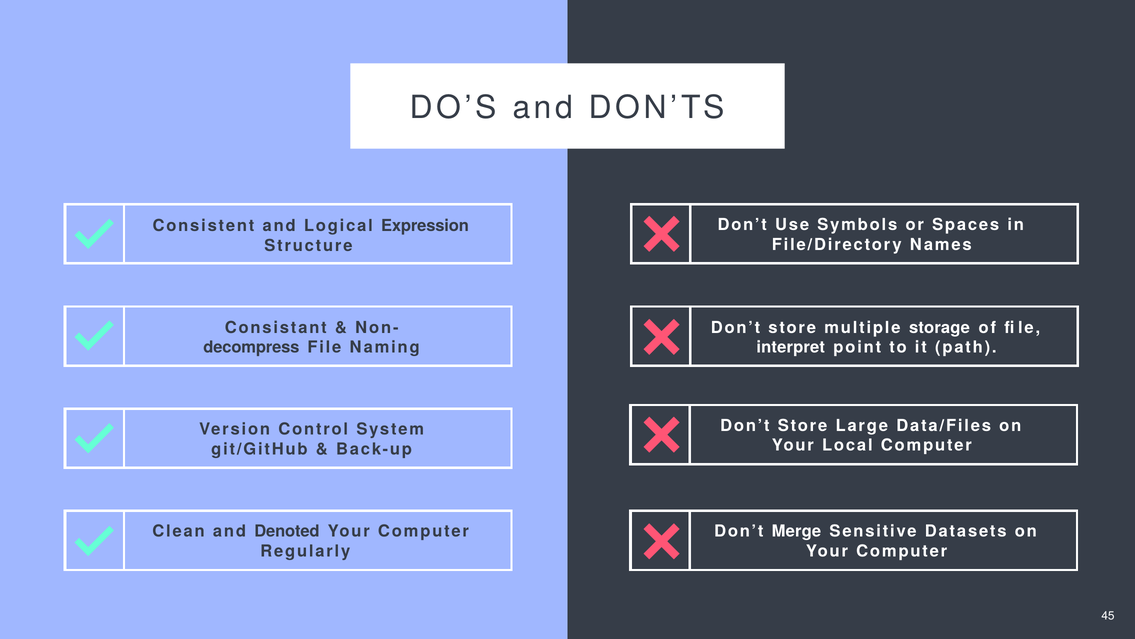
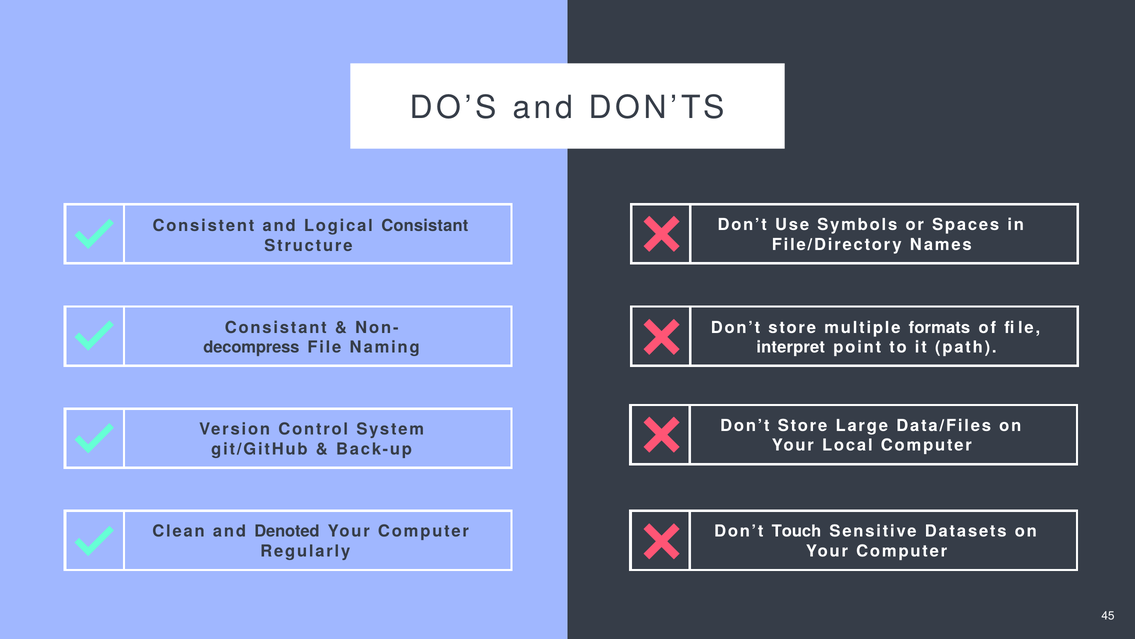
Logical Expression: Expression -> Consistant
storage: storage -> formats
Merge: Merge -> Touch
